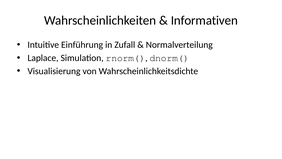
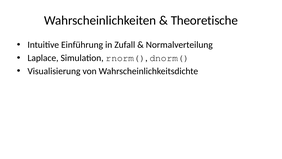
Informativen: Informativen -> Theoretische
